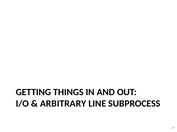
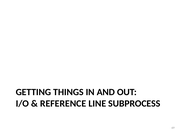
ARBITRARY: ARBITRARY -> REFERENCE
